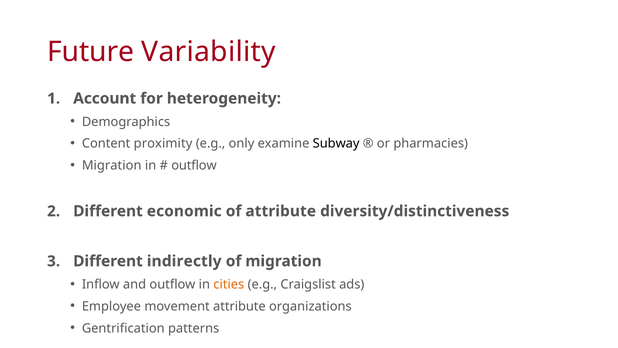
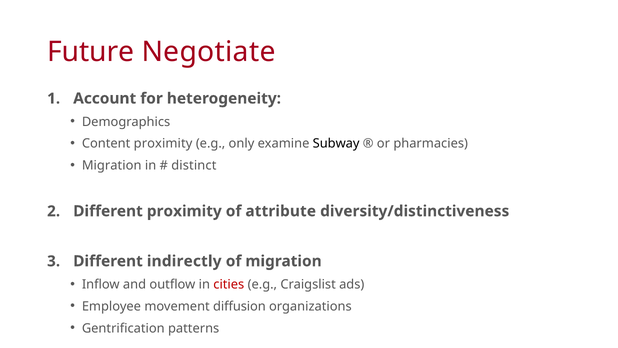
Variability: Variability -> Negotiate
outflow at (194, 165): outflow -> distinct
Different economic: economic -> proximity
cities colour: orange -> red
movement attribute: attribute -> diffusion
